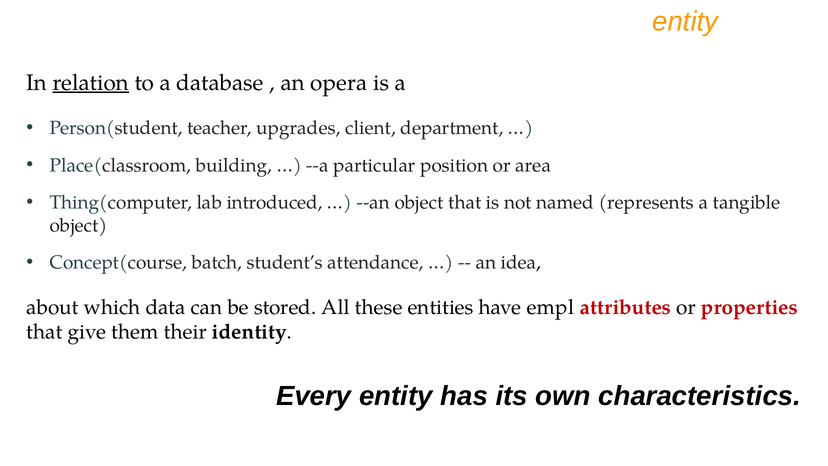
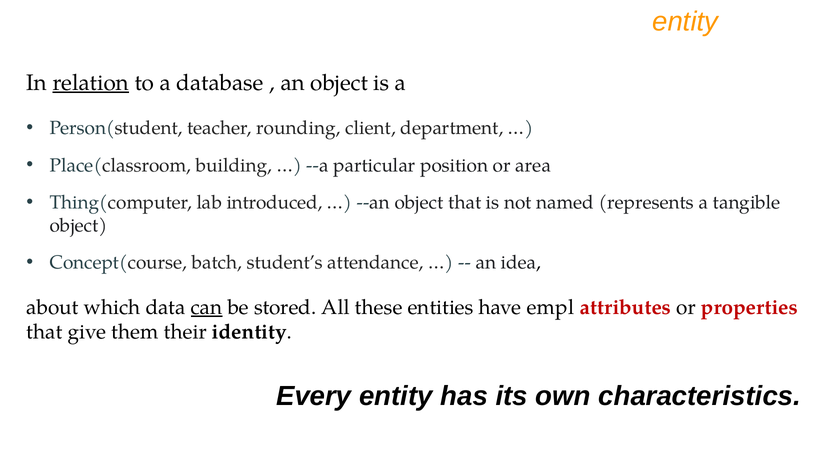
an opera: opera -> object
upgrades: upgrades -> rounding
can underline: none -> present
